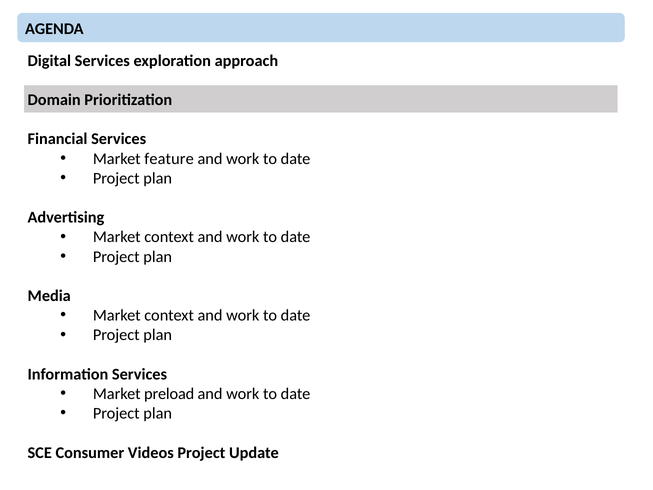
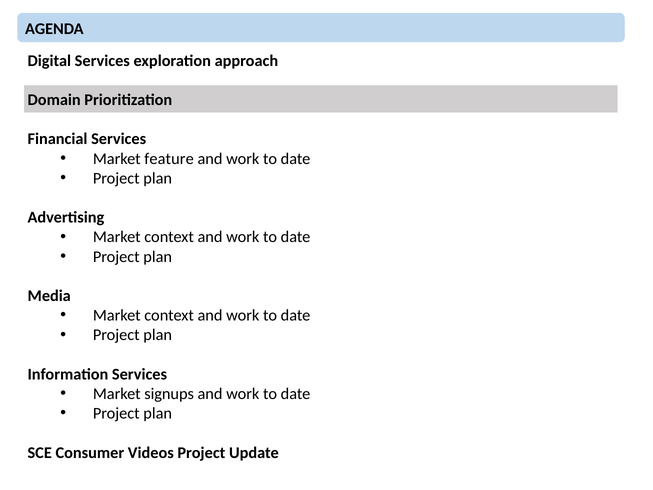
preload: preload -> signups
